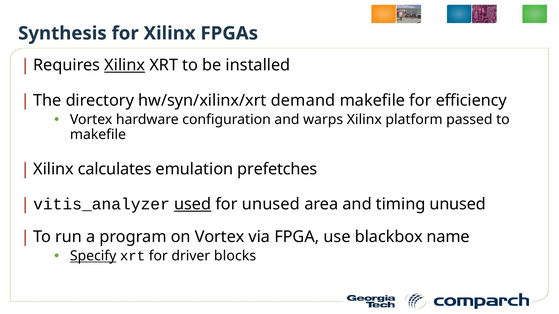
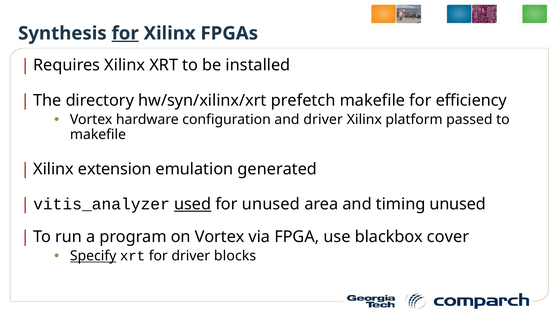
for at (125, 33) underline: none -> present
Xilinx at (125, 65) underline: present -> none
demand: demand -> prefetch
and warps: warps -> driver
calculates: calculates -> extension
prefetches: prefetches -> generated
name: name -> cover
